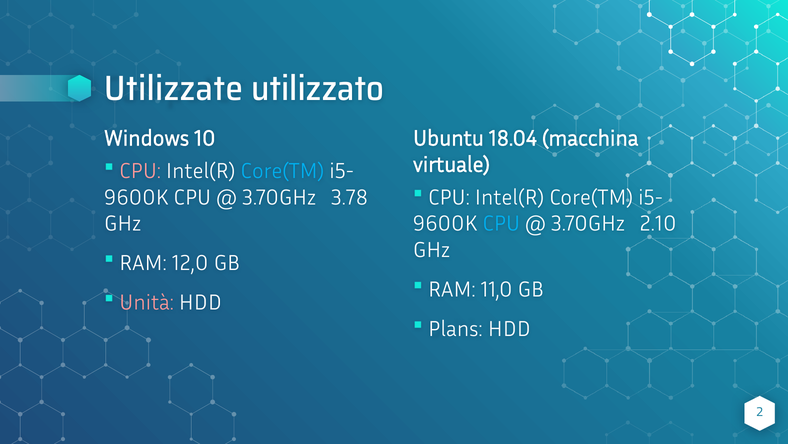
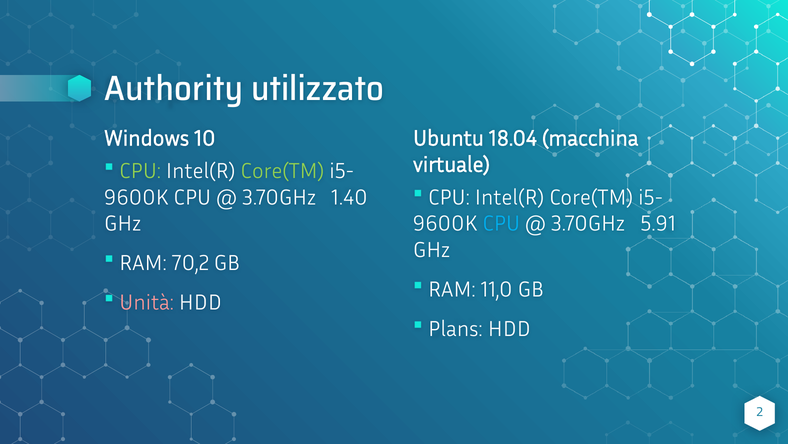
Utilizzate: Utilizzate -> Authority
CPU at (140, 171) colour: pink -> light green
Core(TM at (282, 171) colour: light blue -> light green
3.78: 3.78 -> 1.40
2.10: 2.10 -> 5.91
12,0: 12,0 -> 70,2
